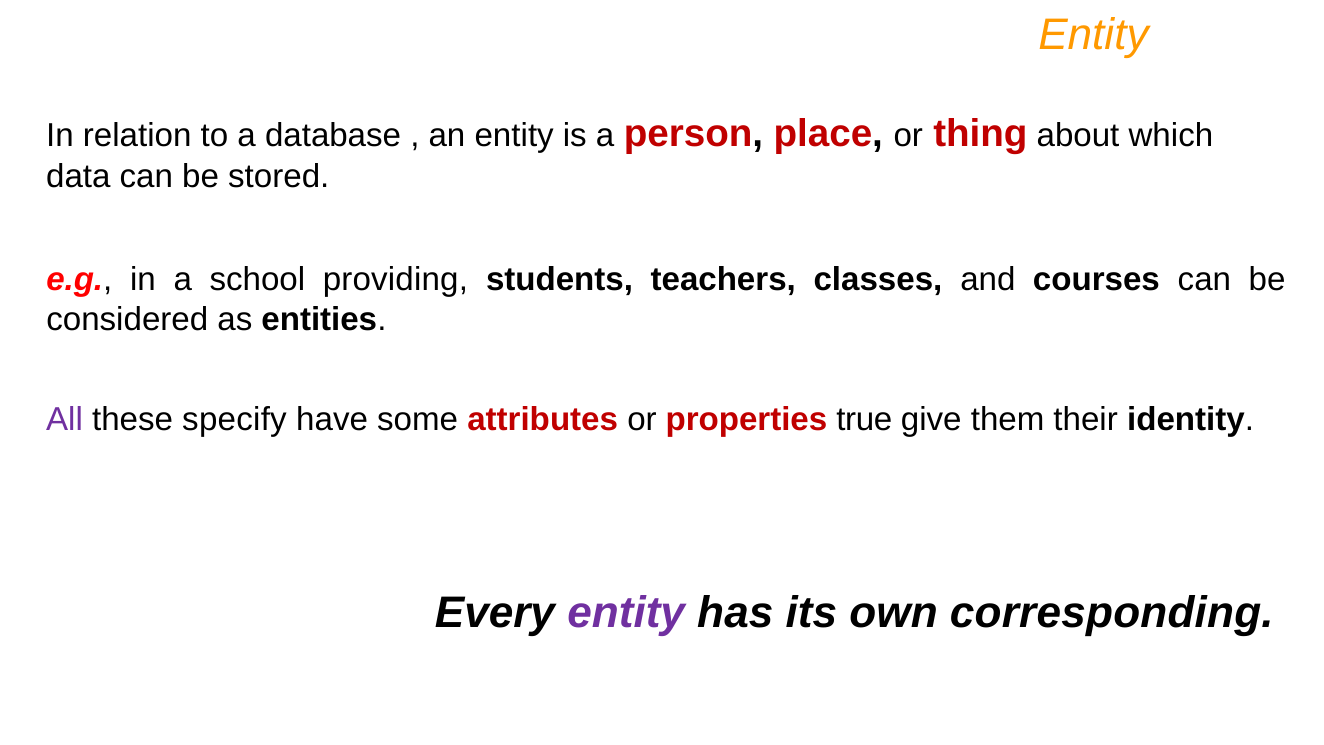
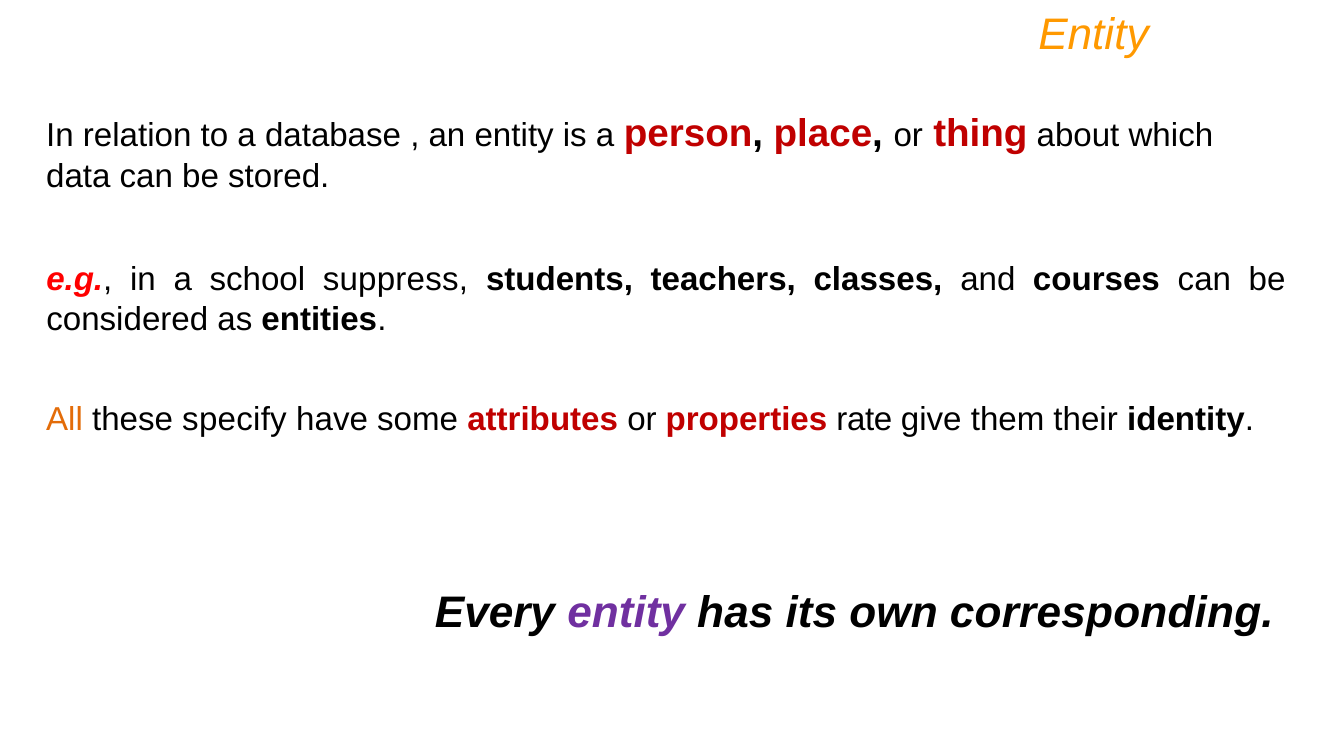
providing: providing -> suppress
All colour: purple -> orange
true: true -> rate
